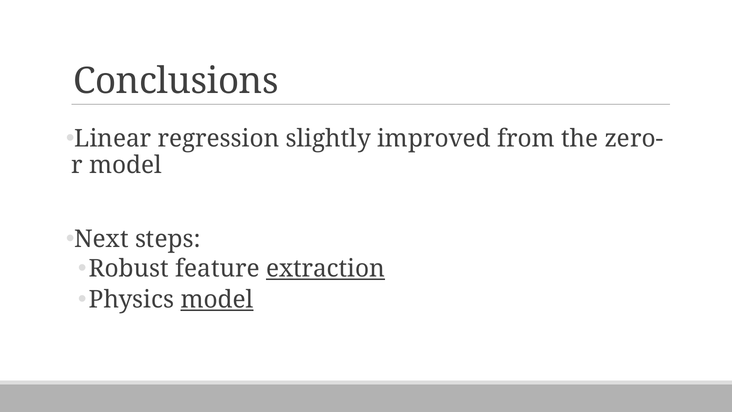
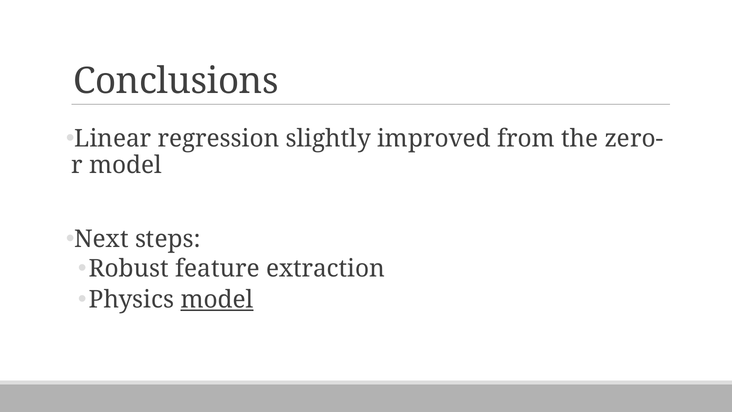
extraction underline: present -> none
